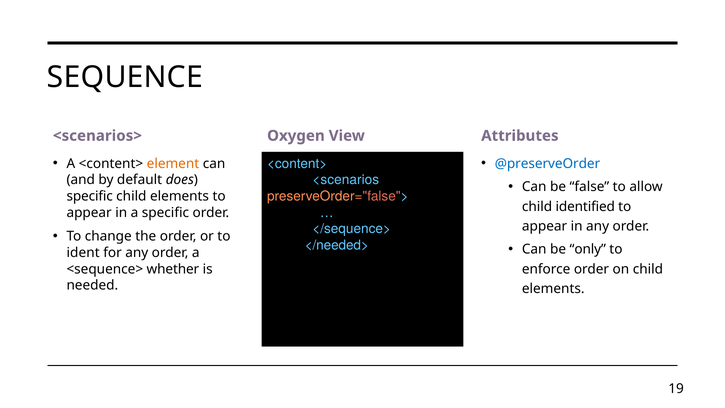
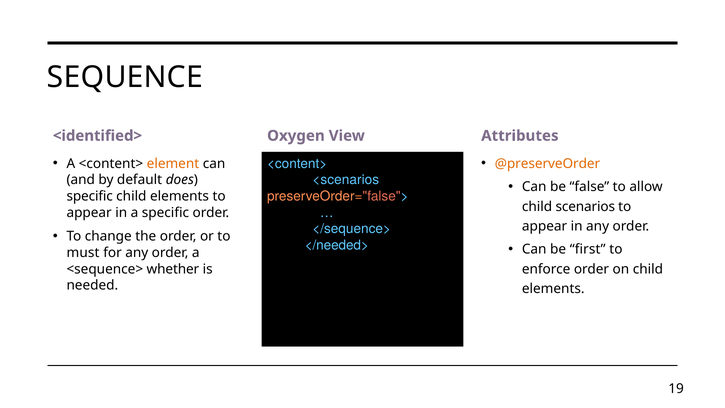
<scenarios>: <scenarios> -> <identified>
@preserveOrder colour: blue -> orange
identified: identified -> scenarios
only: only -> first
ident: ident -> must
